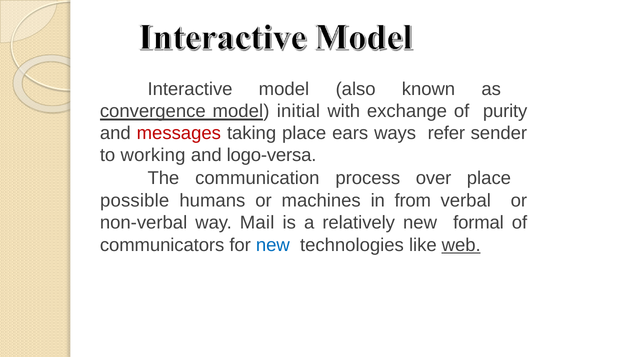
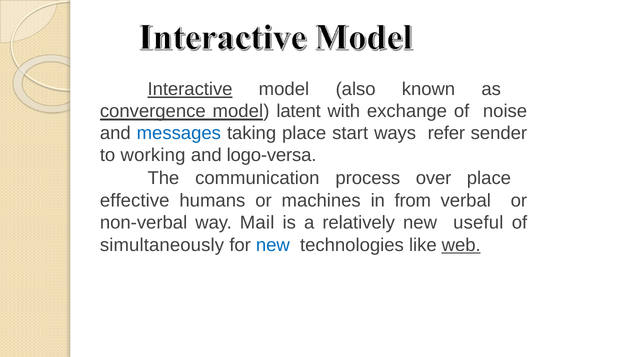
Interactive underline: none -> present
initial: initial -> latent
purity: purity -> noise
messages colour: red -> blue
ears: ears -> start
possible: possible -> effective
formal: formal -> useful
communicators: communicators -> simultaneously
